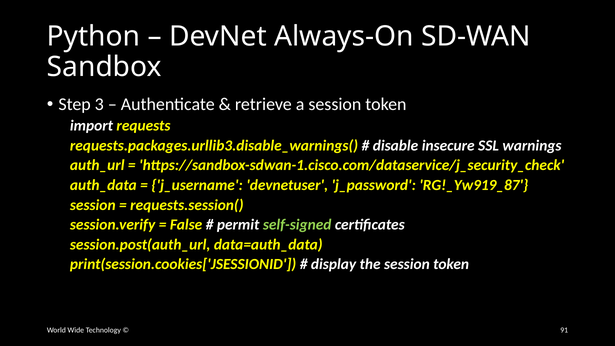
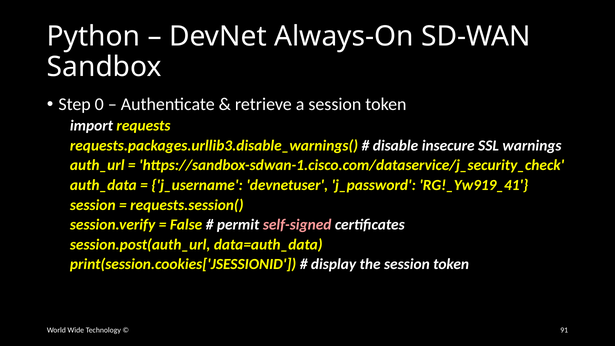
3: 3 -> 0
RG!_Yw919_87: RG!_Yw919_87 -> RG!_Yw919_41
self-signed colour: light green -> pink
